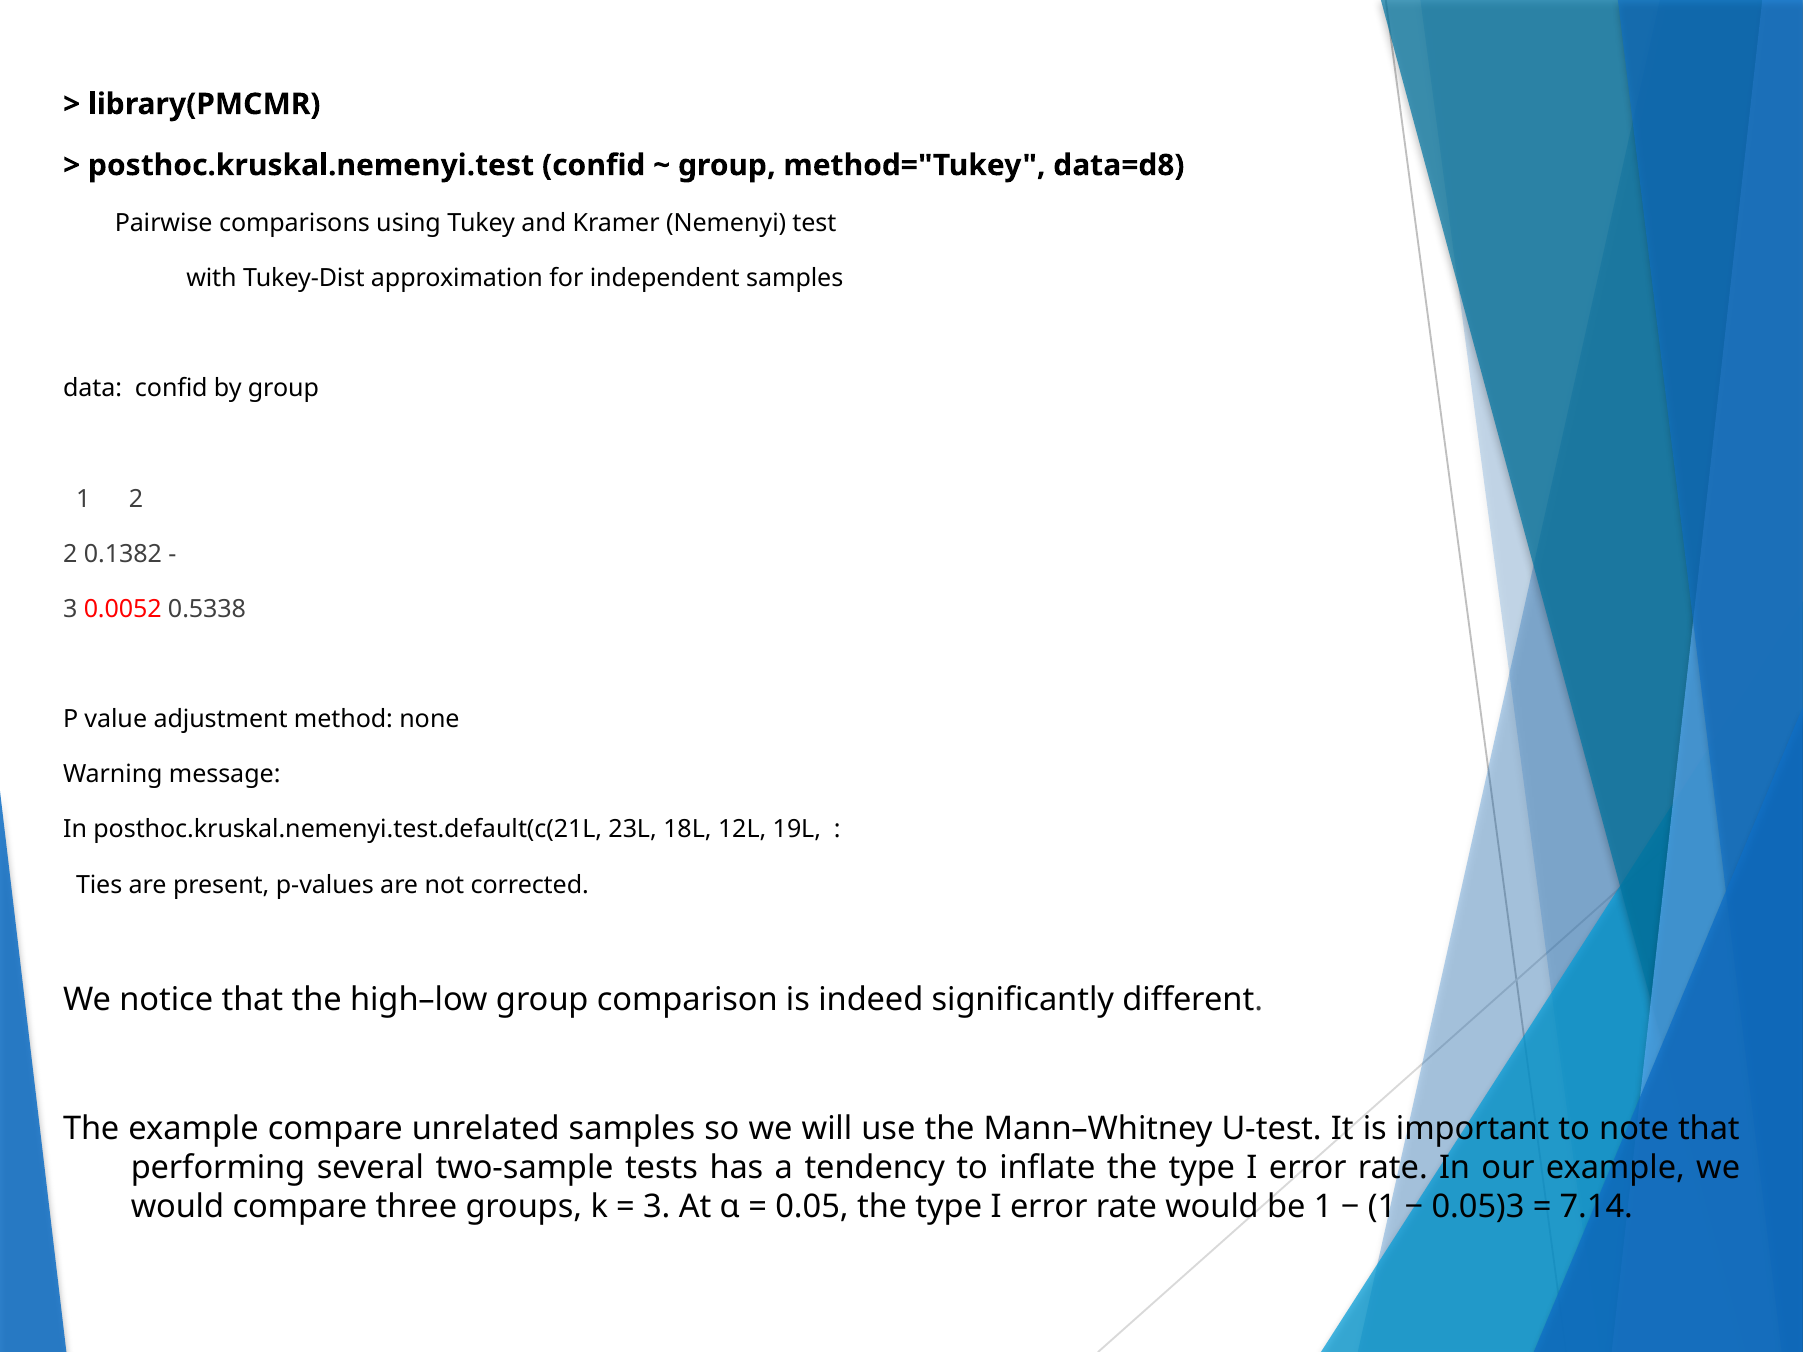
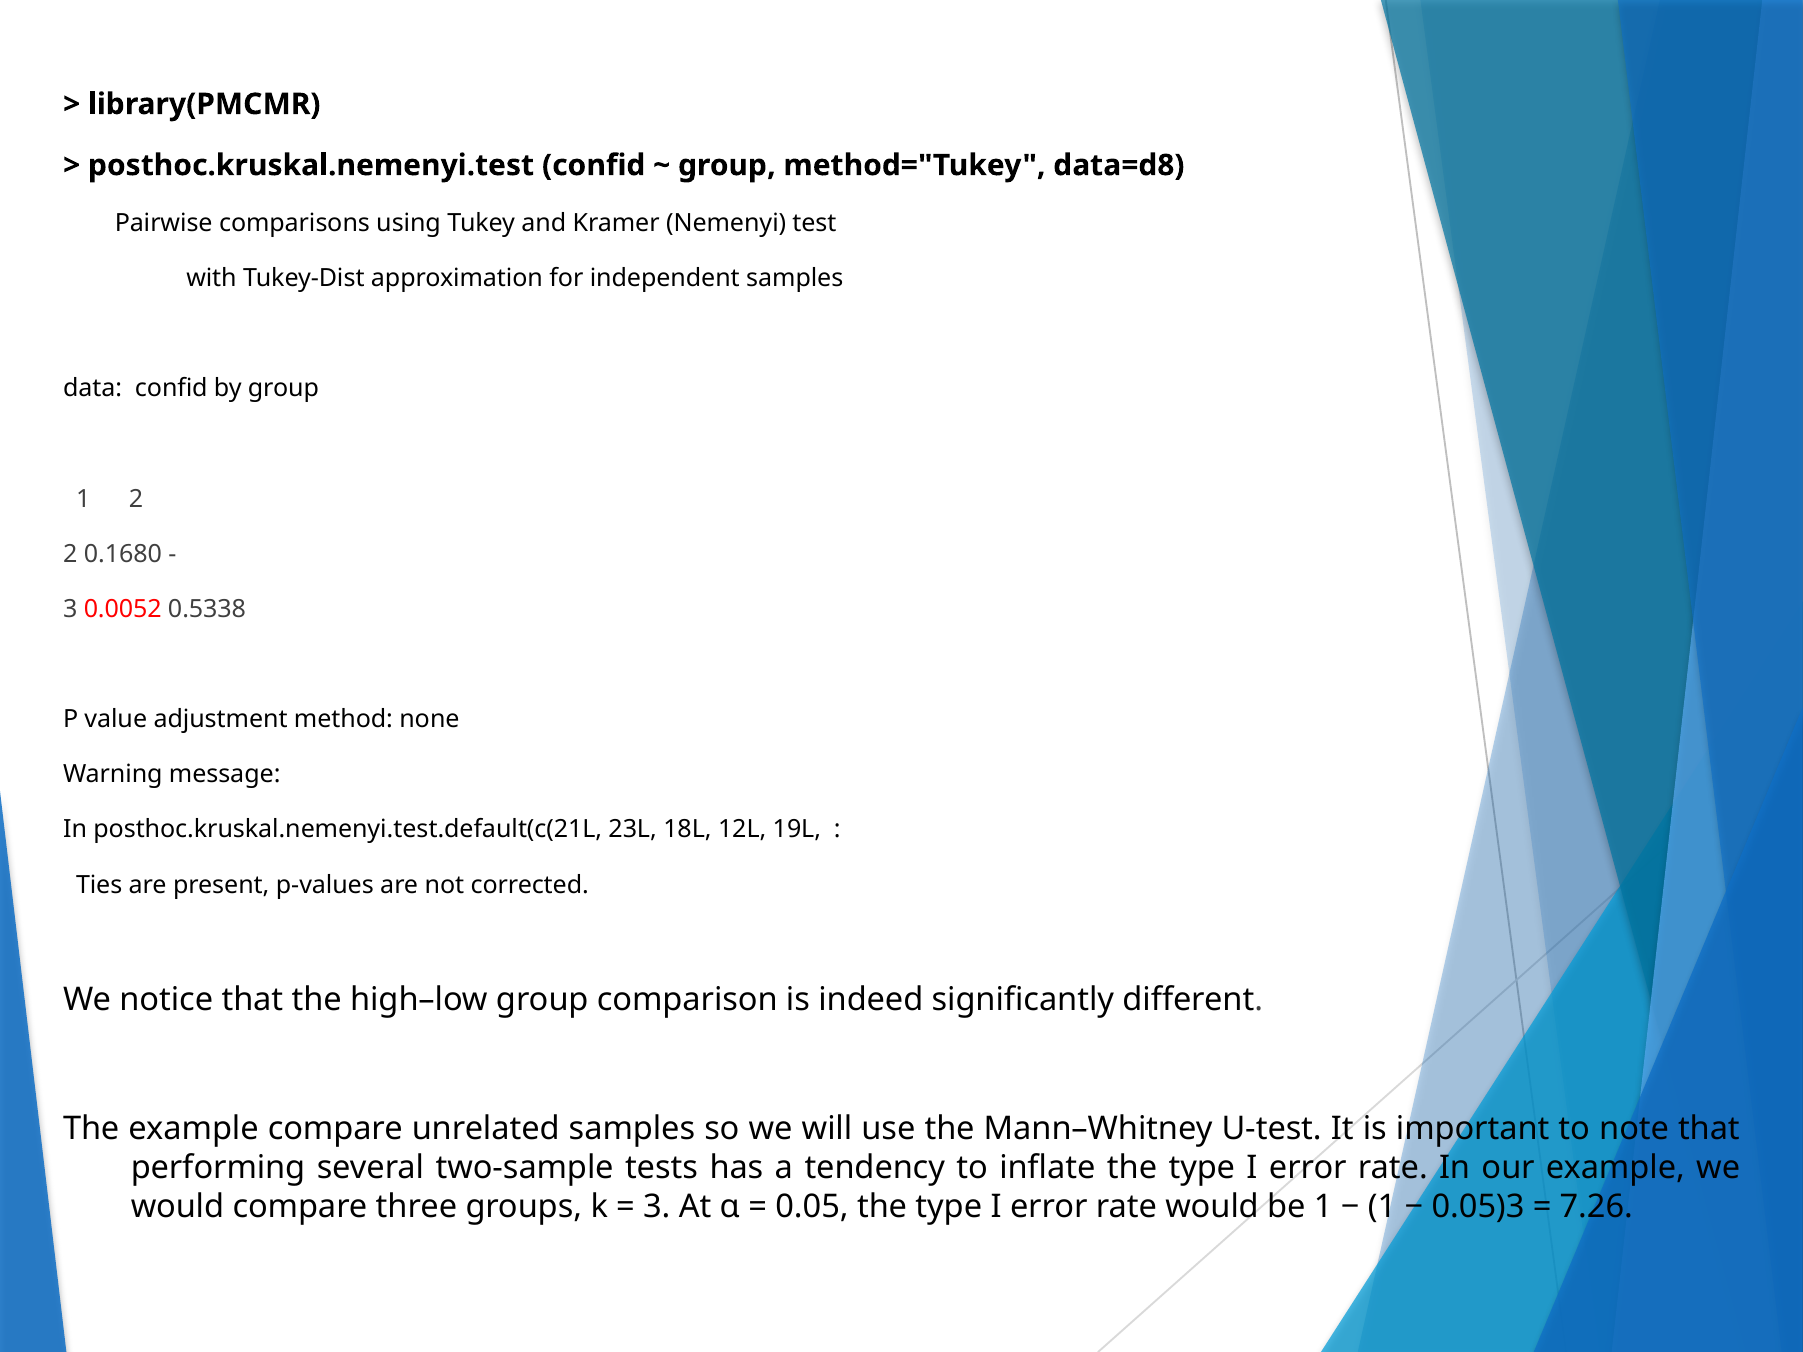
0.1382: 0.1382 -> 0.1680
7.14: 7.14 -> 7.26
